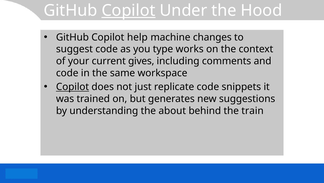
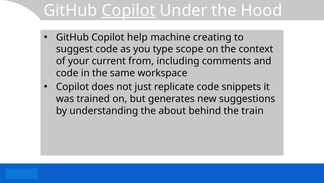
changes: changes -> creating
works: works -> scope
gives: gives -> from
Copilot at (73, 87) underline: present -> none
